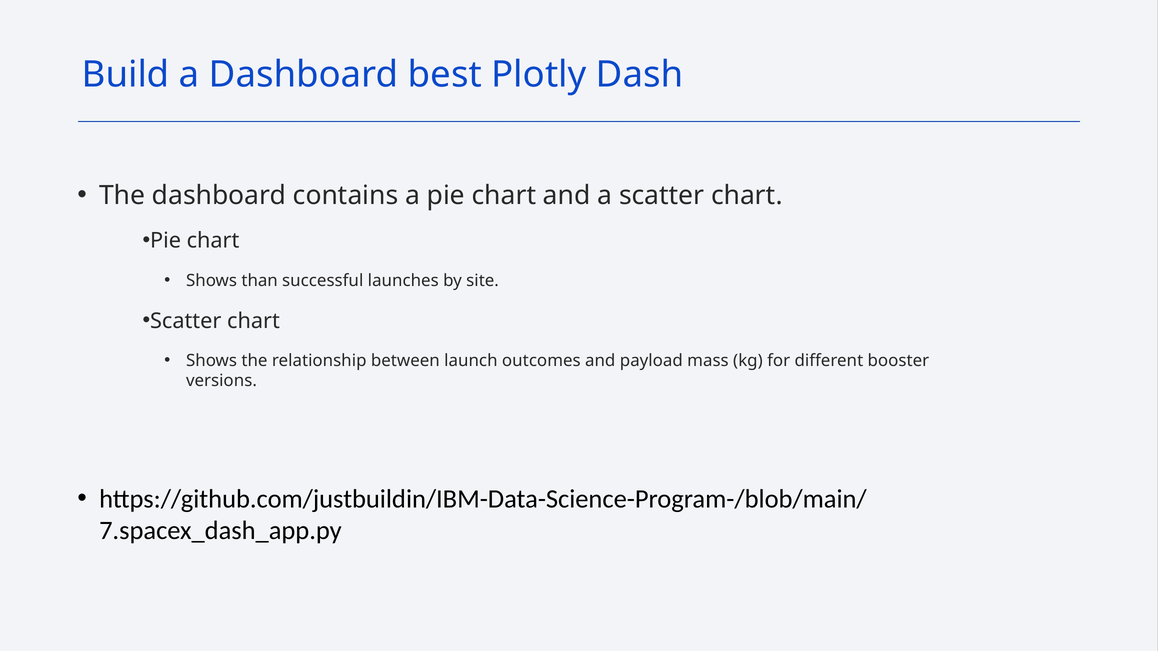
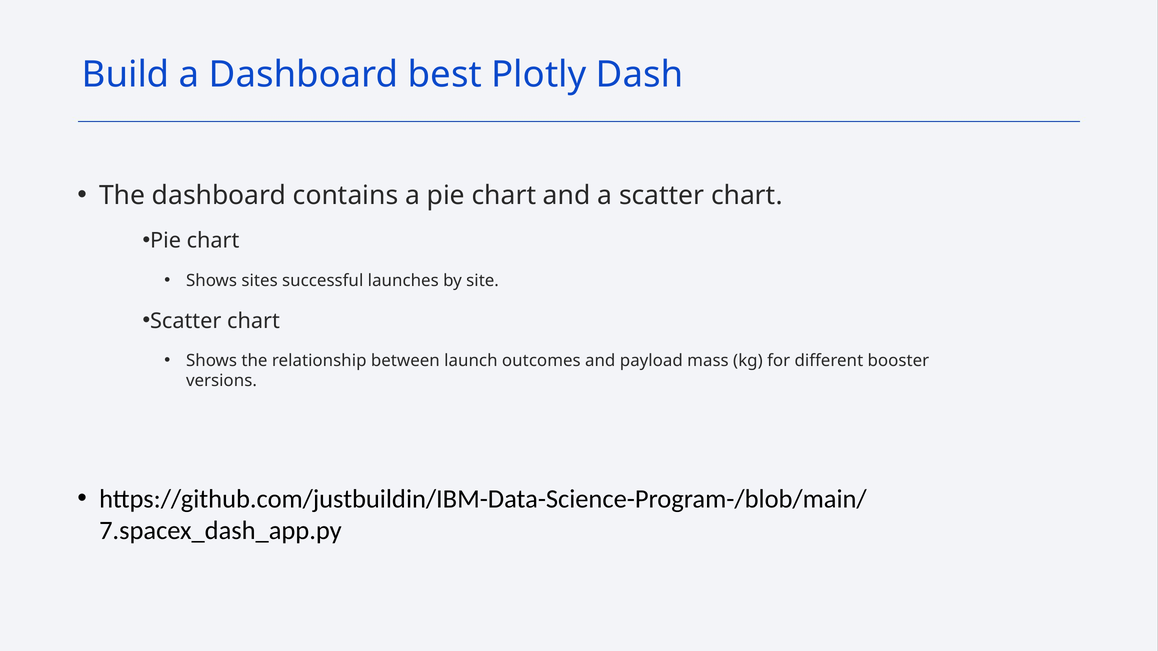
than: than -> sites
